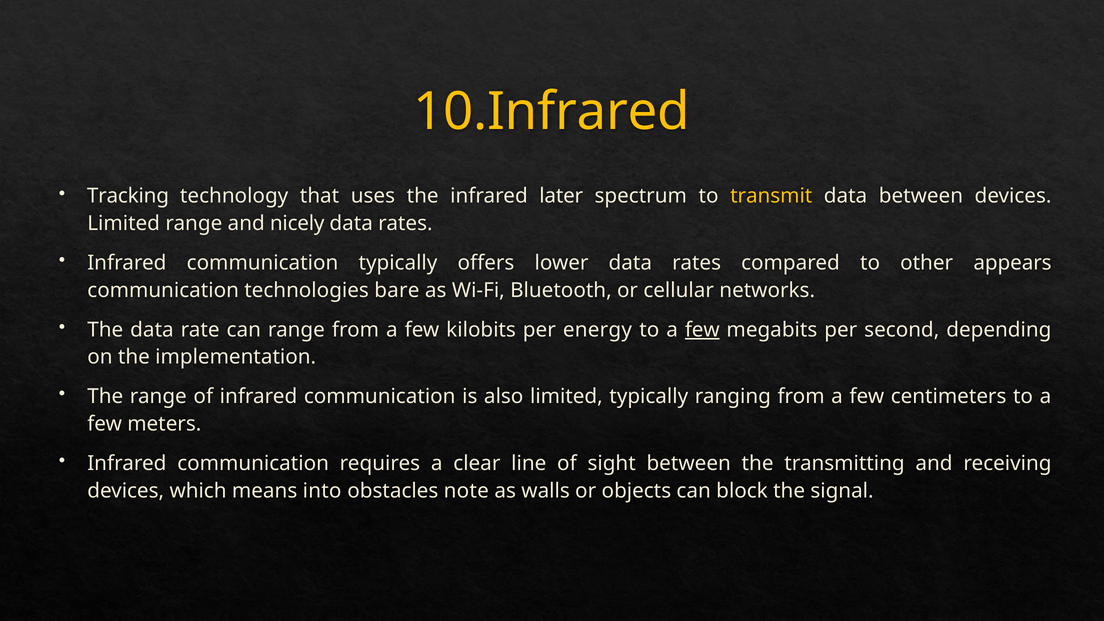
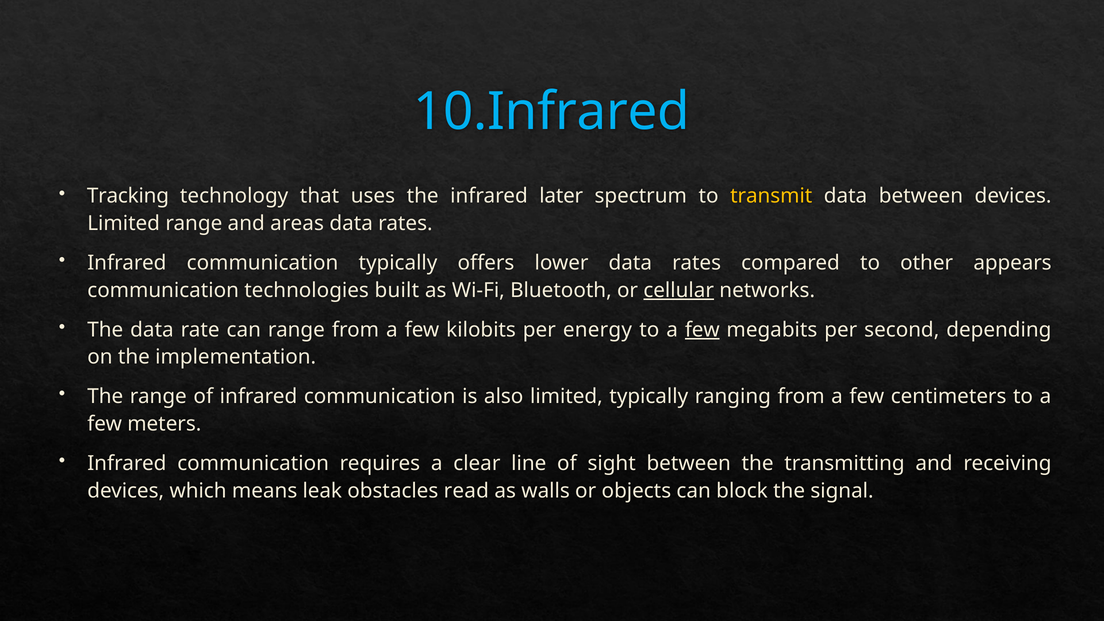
10.Infrared colour: yellow -> light blue
nicely: nicely -> areas
bare: bare -> built
cellular underline: none -> present
into: into -> leak
note: note -> read
